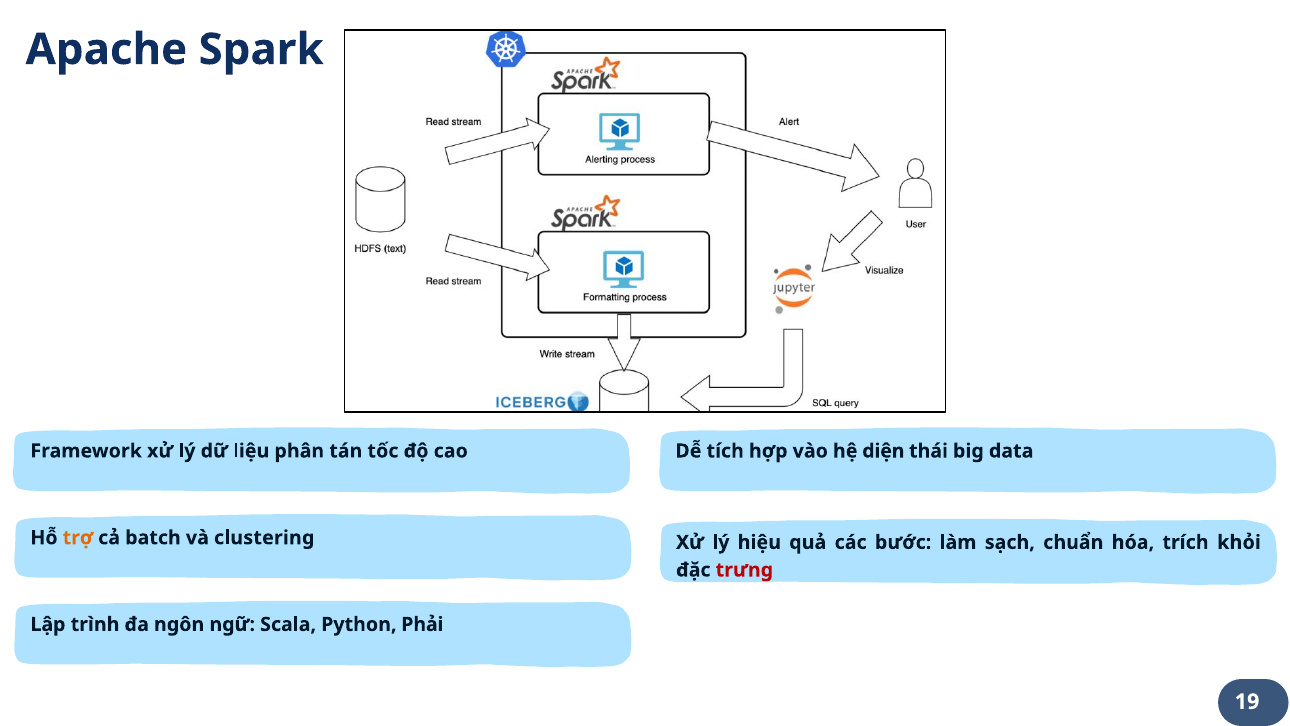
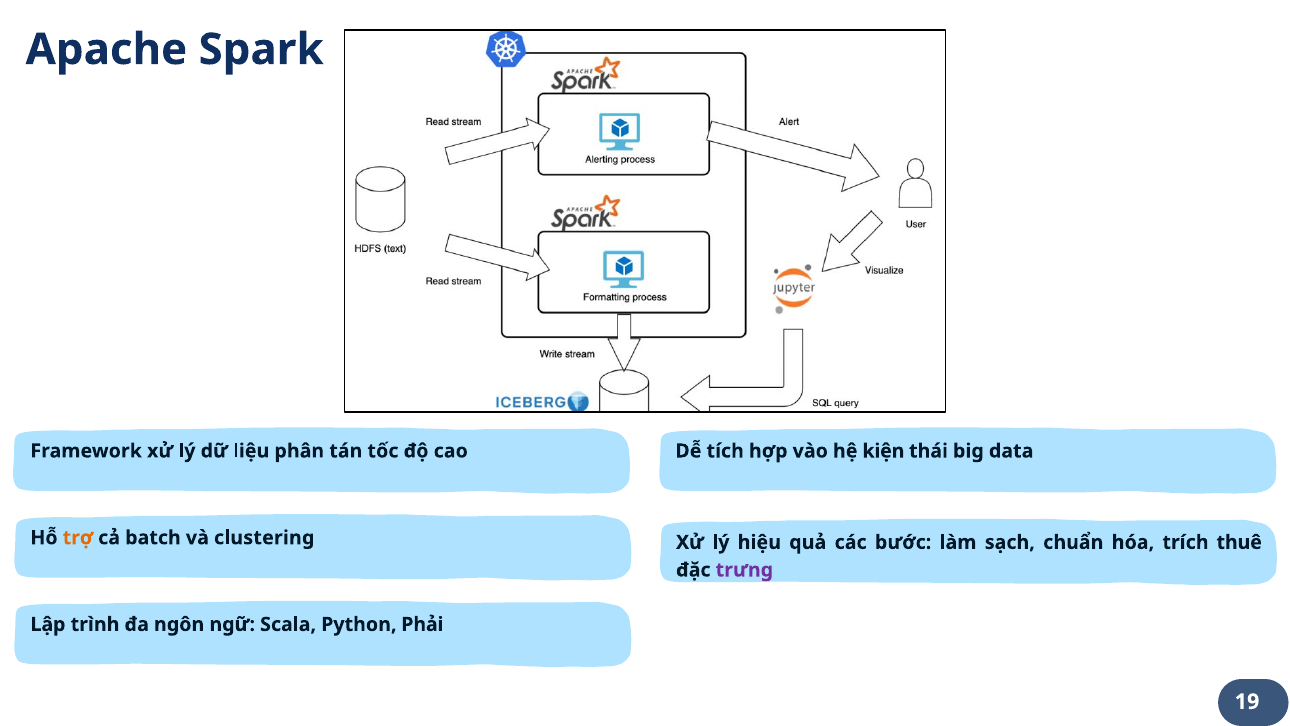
diện: diện -> kiện
khỏi: khỏi -> thuê
trưng colour: red -> purple
